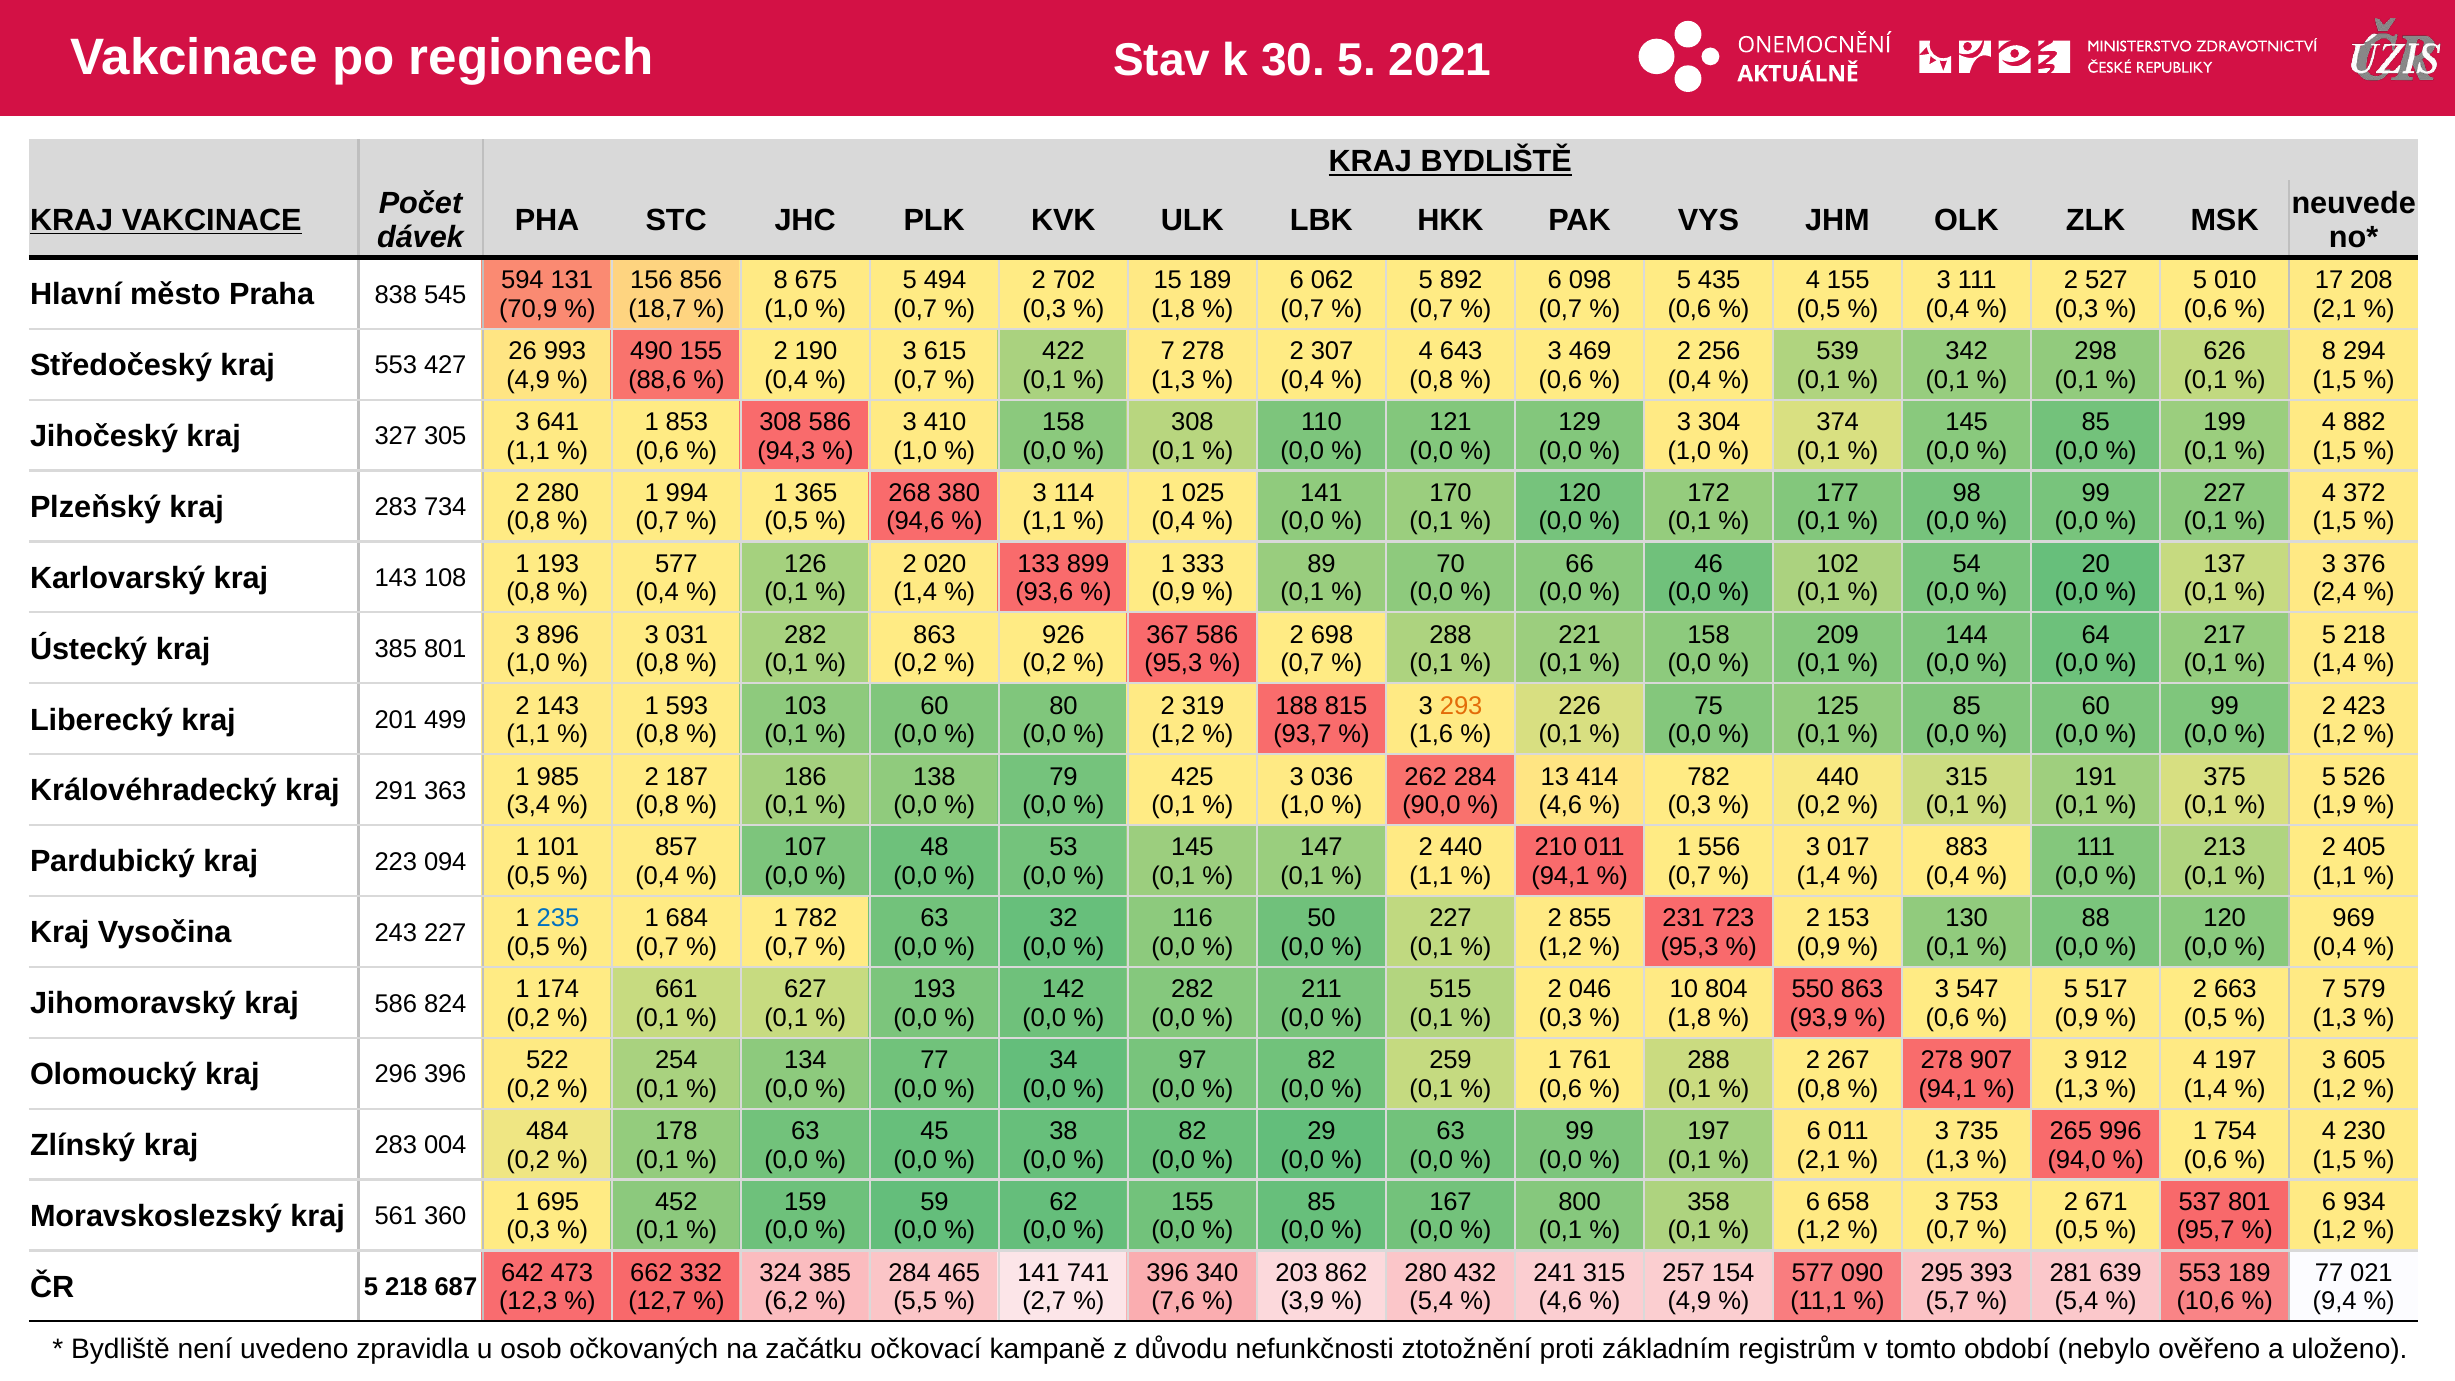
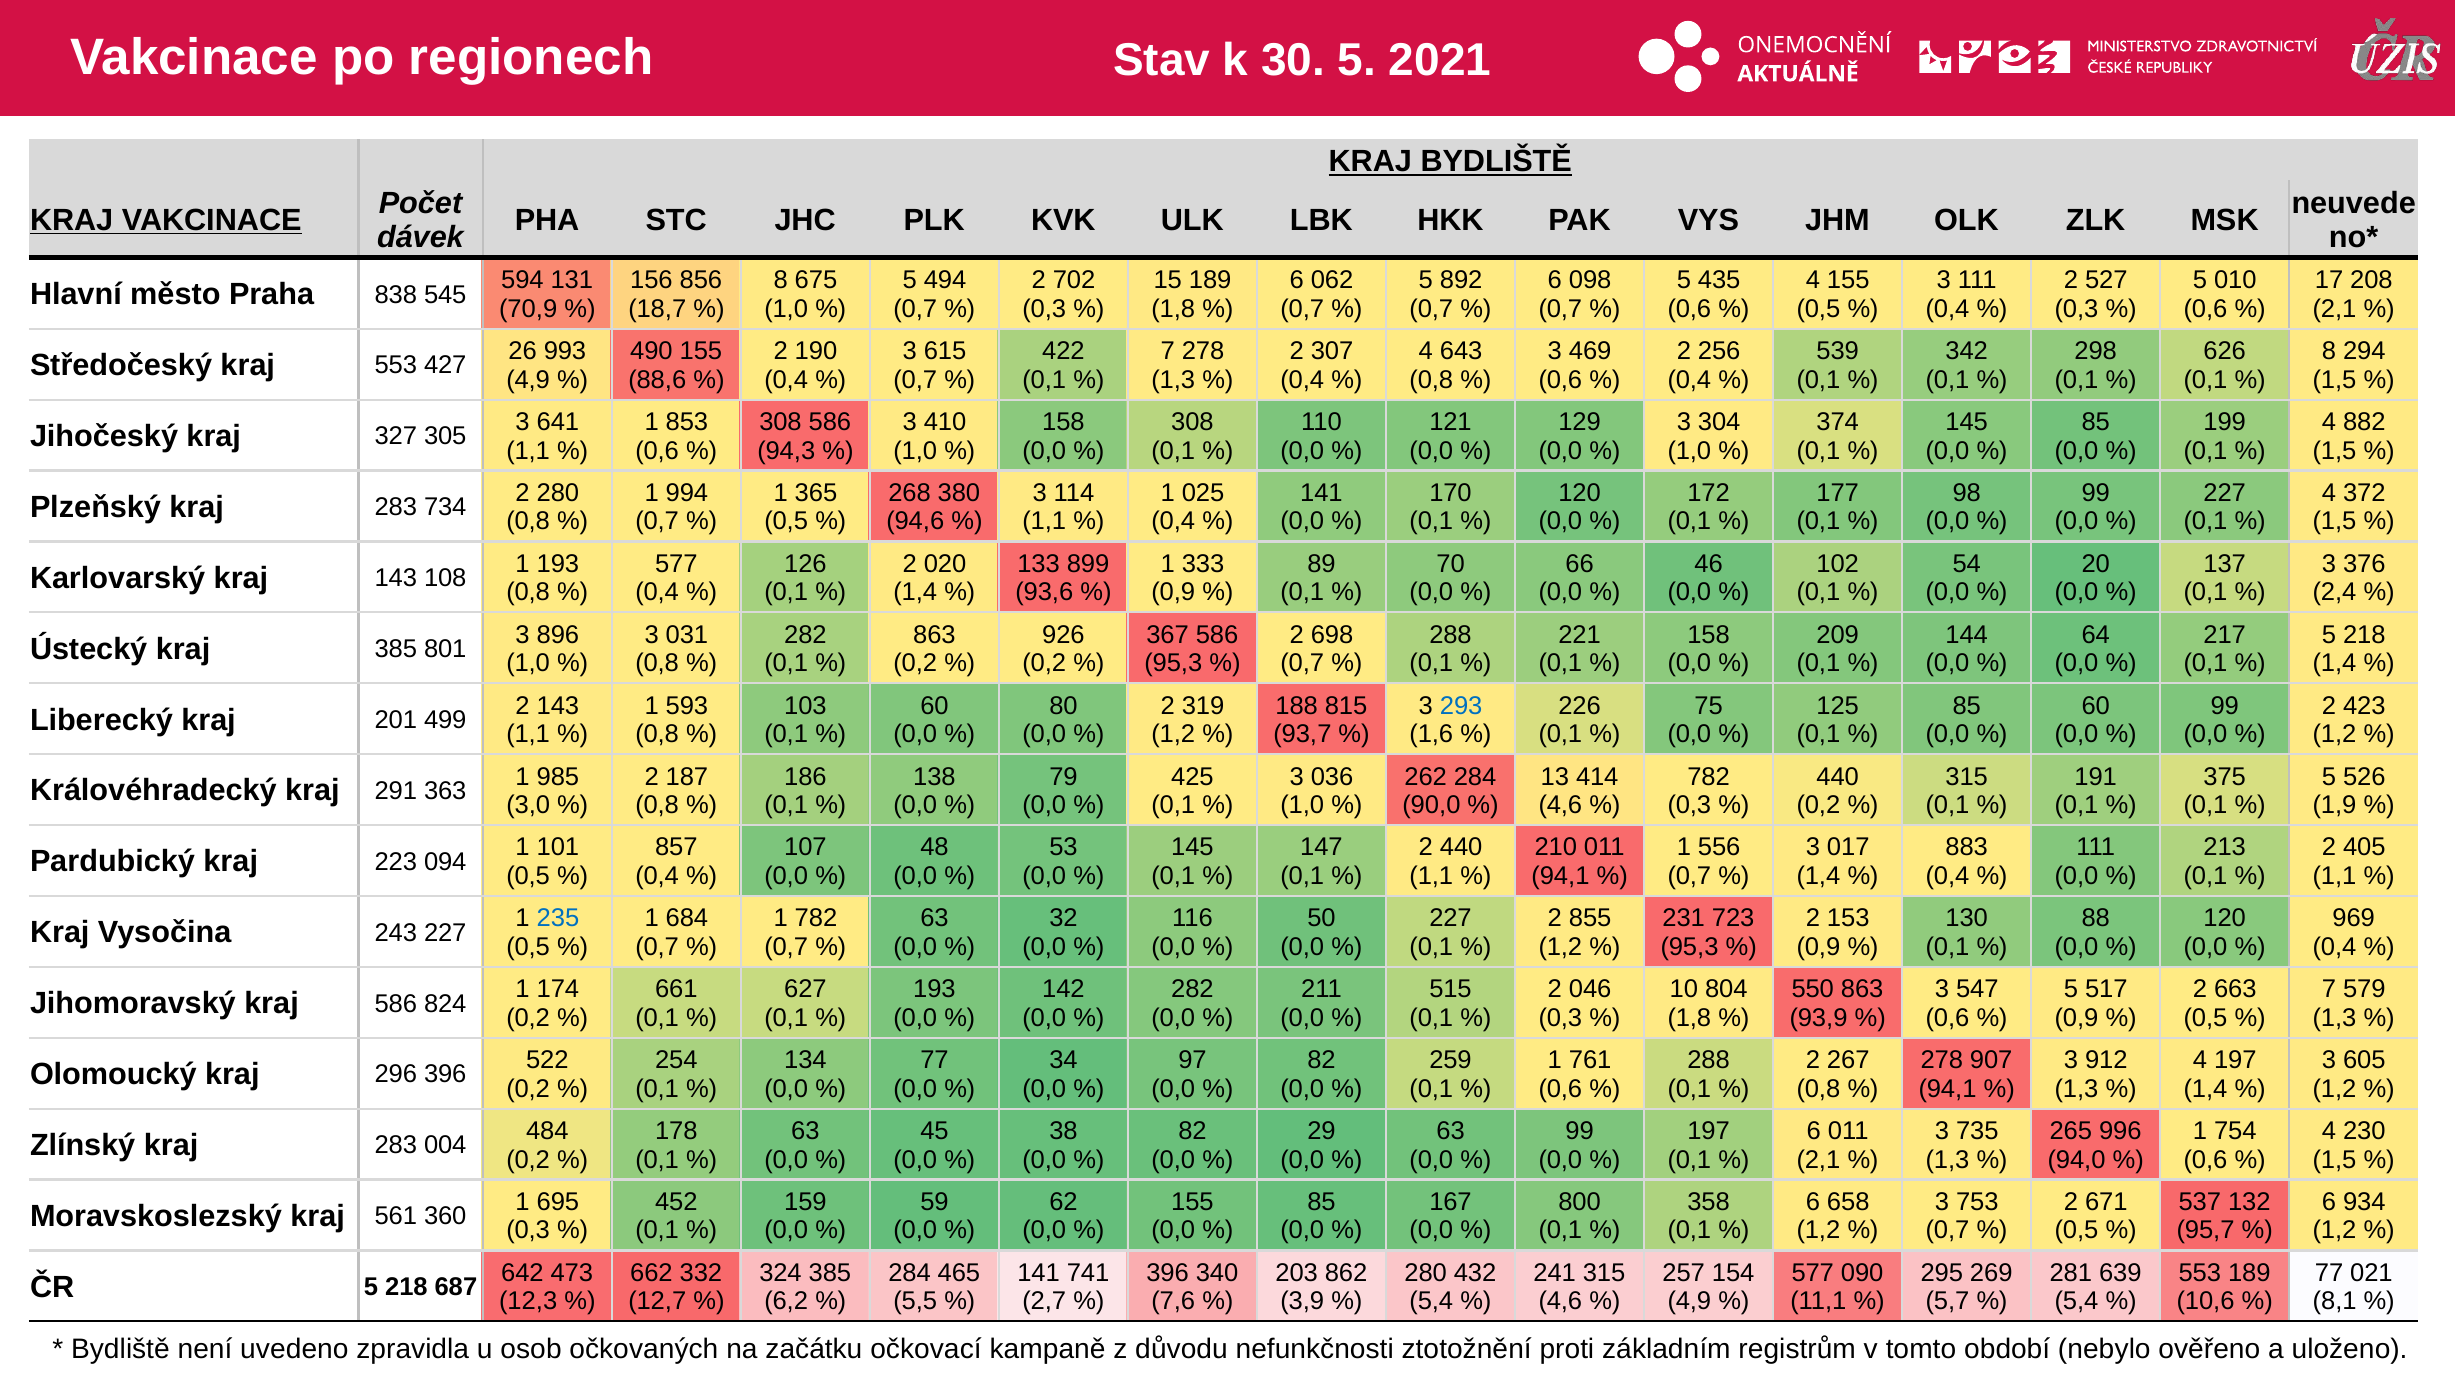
293 colour: orange -> blue
3,4: 3,4 -> 3,0
537 801: 801 -> 132
393: 393 -> 269
9,4: 9,4 -> 8,1
